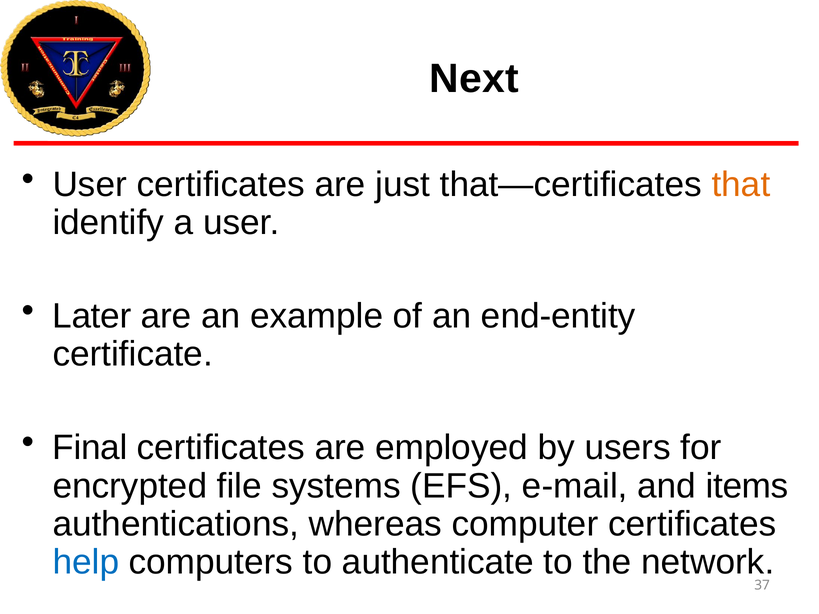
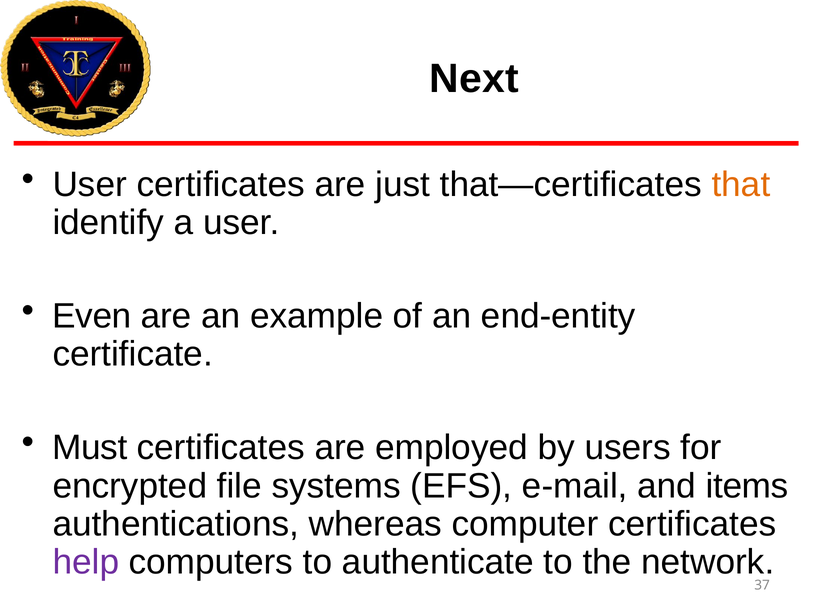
Later: Later -> Even
Final: Final -> Must
help colour: blue -> purple
